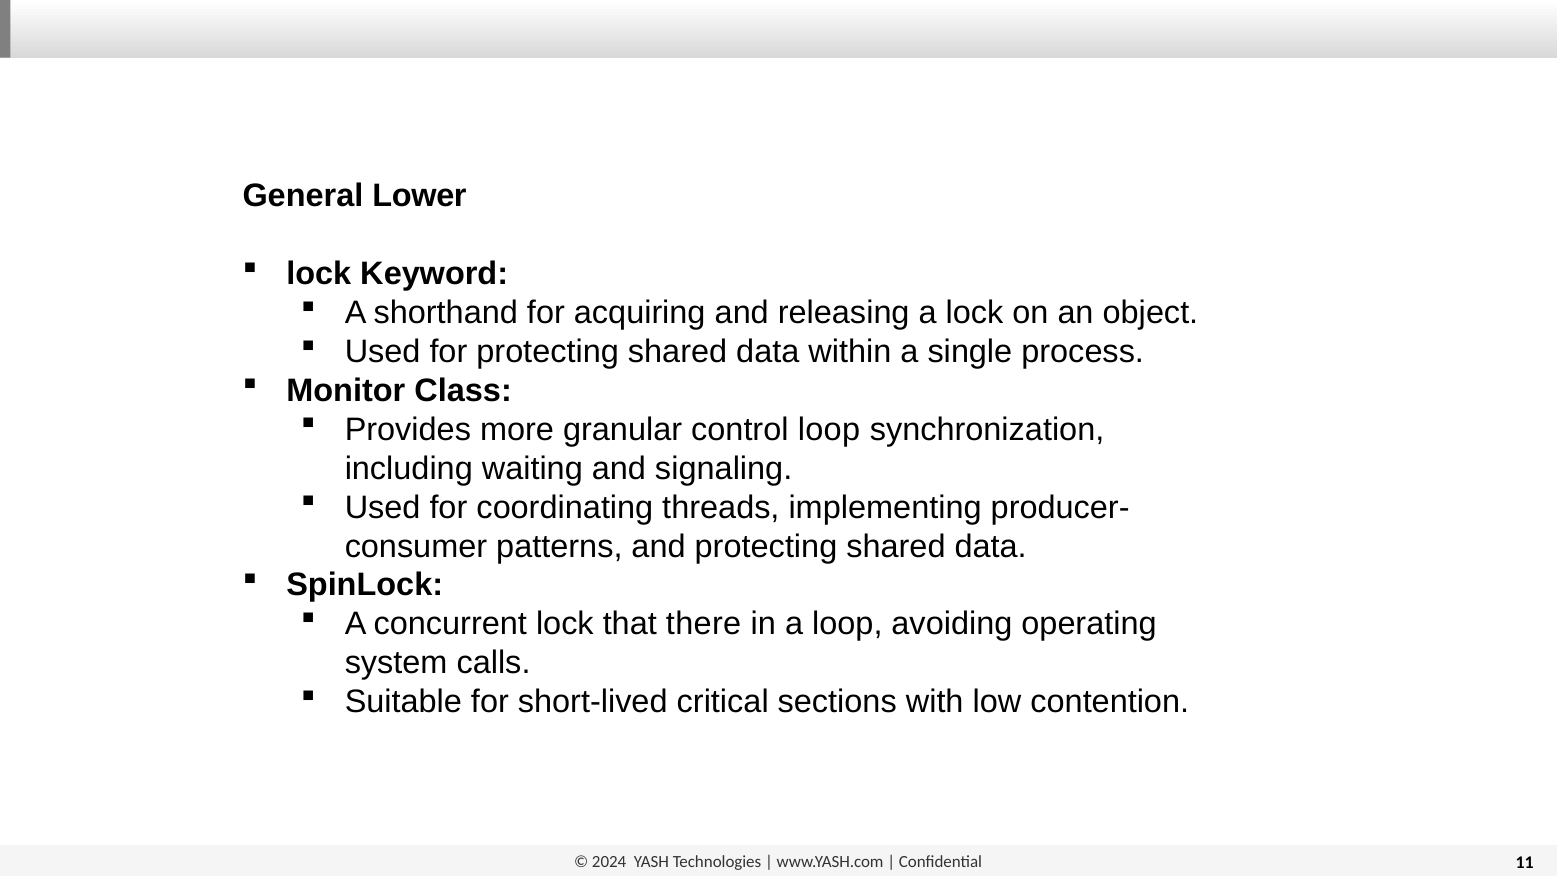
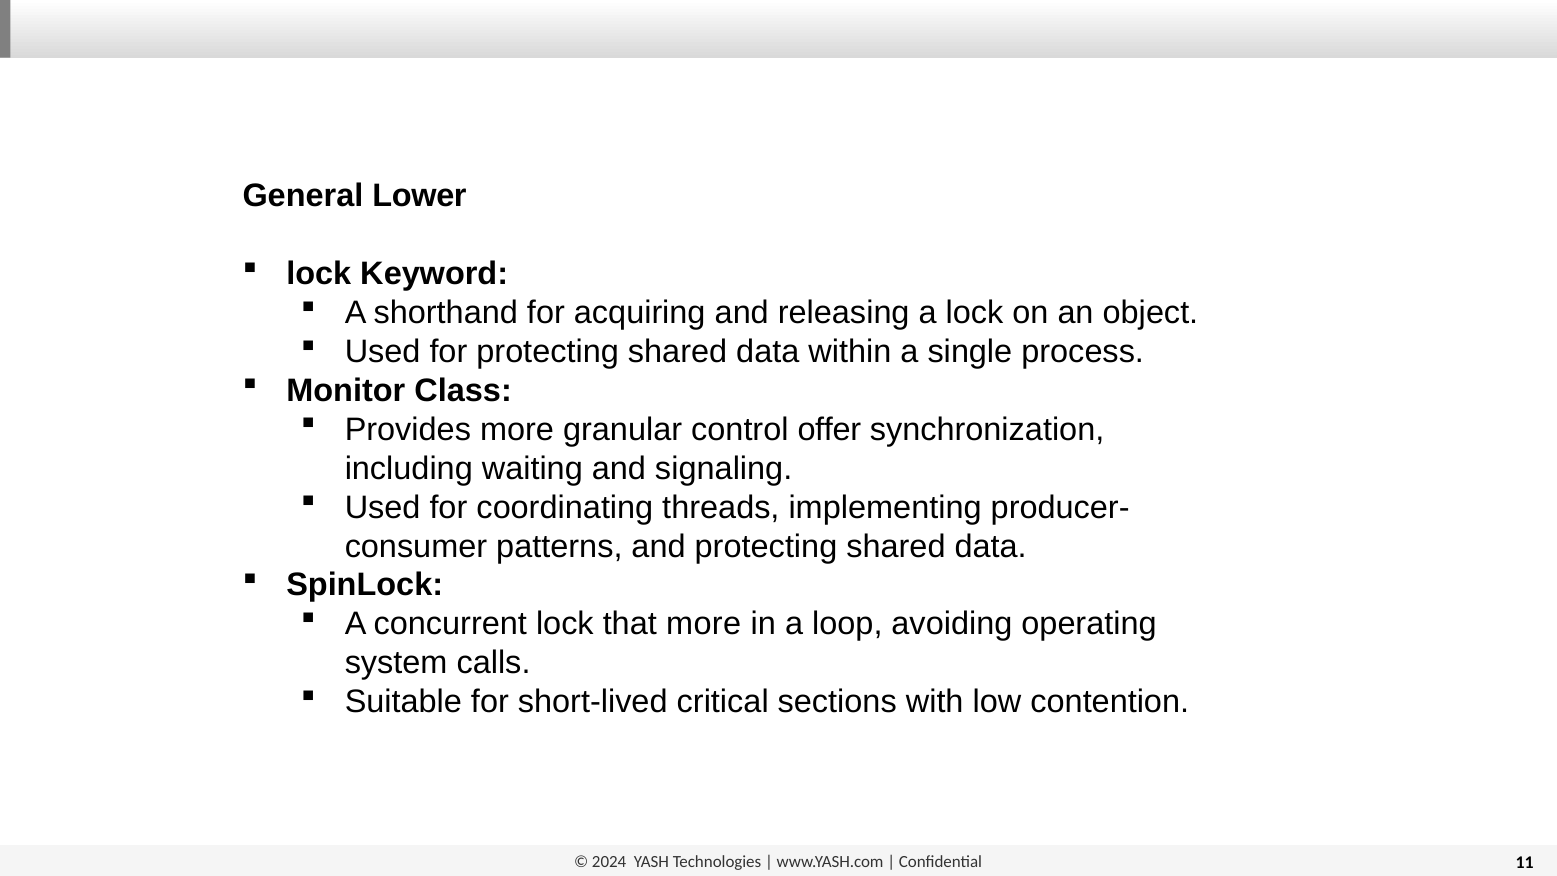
control loop: loop -> offer
that there: there -> more
